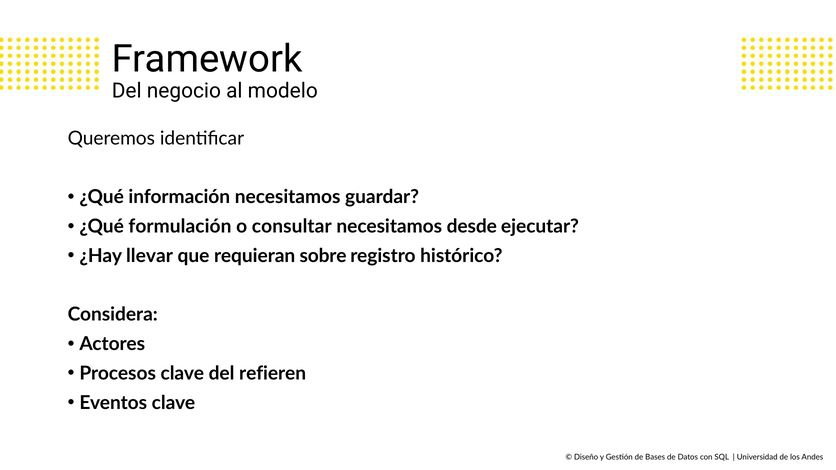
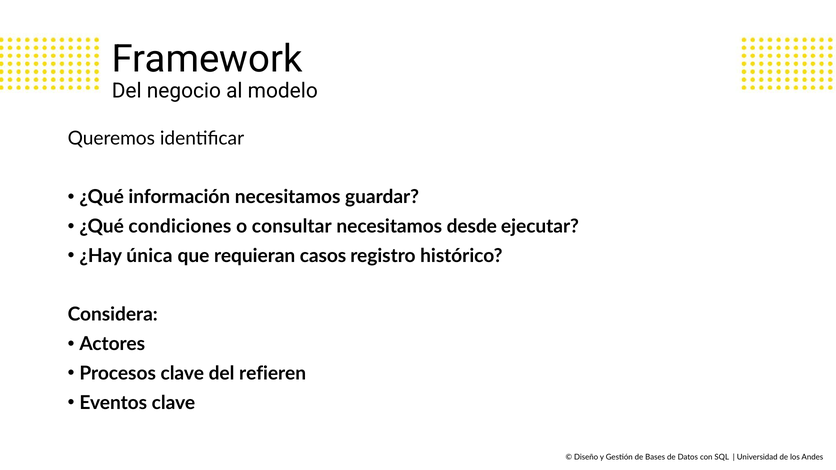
formulación: formulación -> condiciones
llevar: llevar -> única
sobre: sobre -> casos
